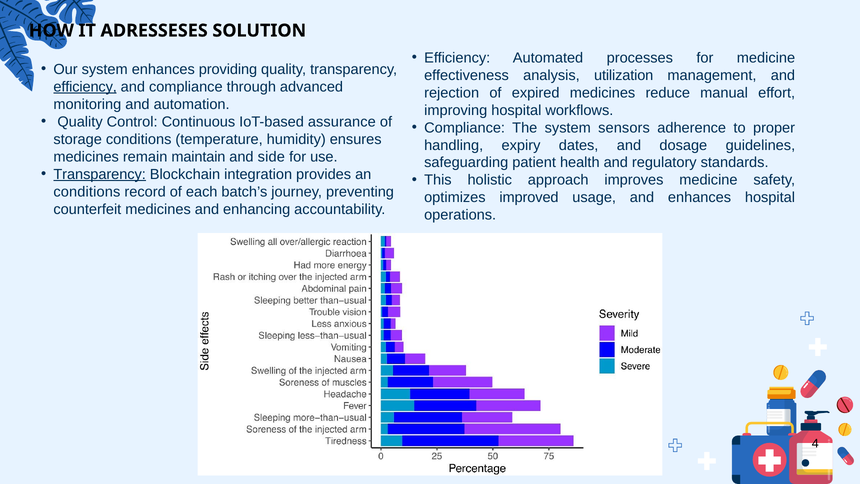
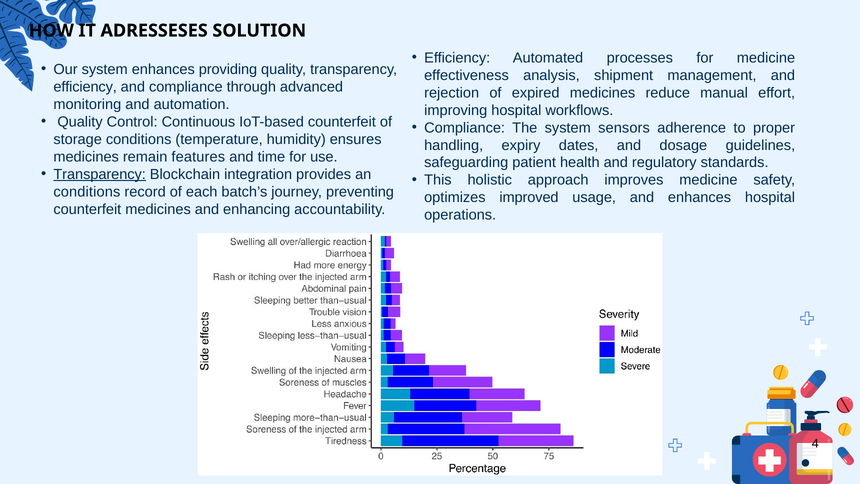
utilization: utilization -> shipment
efficiency at (85, 87) underline: present -> none
IoT-based assurance: assurance -> counterfeit
maintain: maintain -> features
side: side -> time
